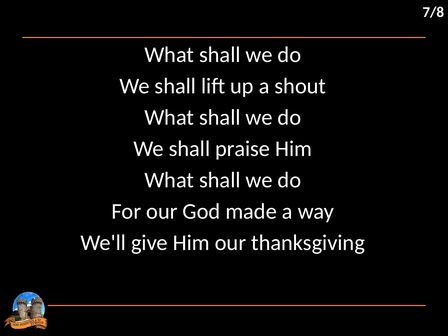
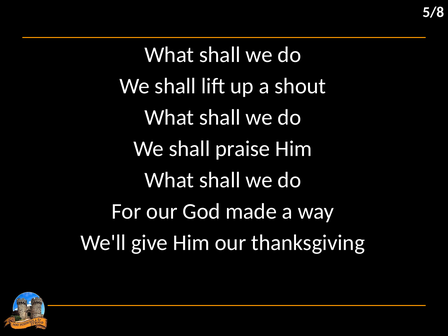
7/8: 7/8 -> 5/8
